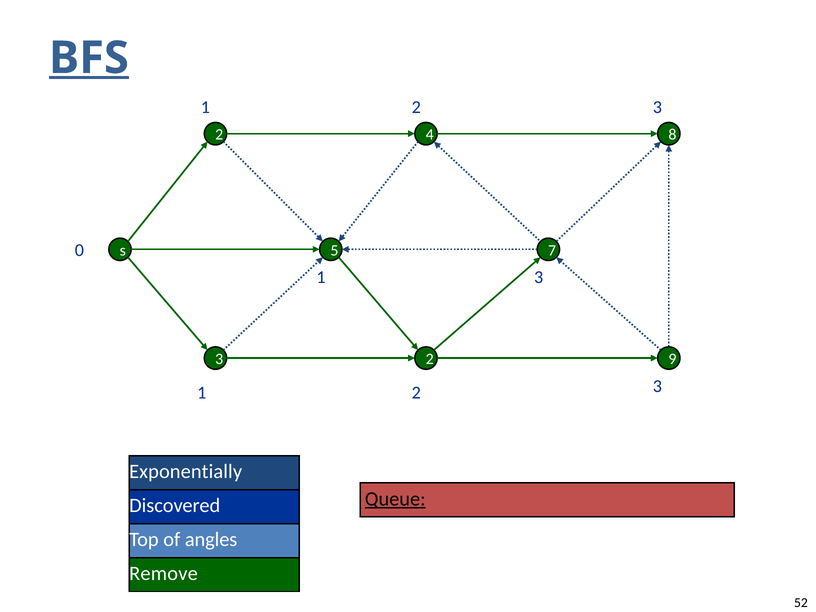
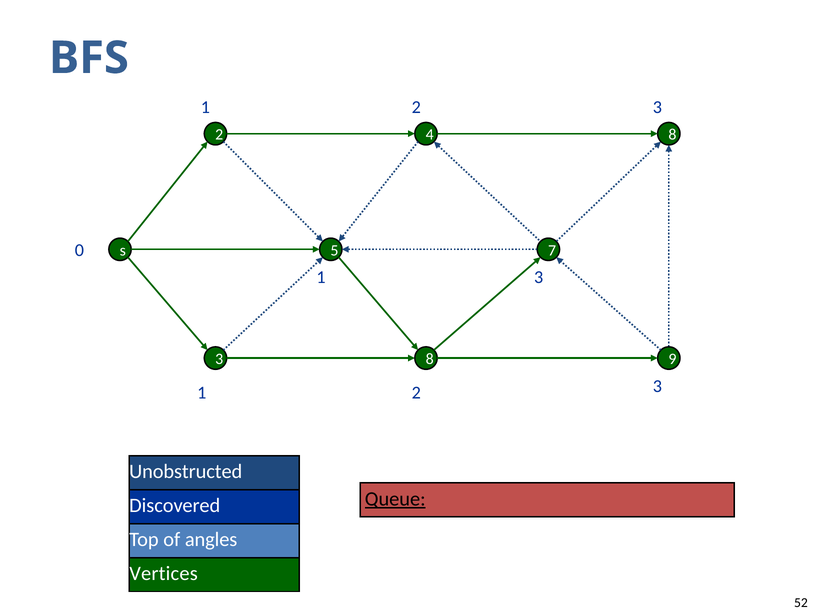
BFS underline: present -> none
3 2: 2 -> 8
Exponentially: Exponentially -> Unobstructed
Remove: Remove -> Vertices
